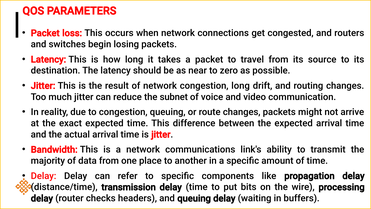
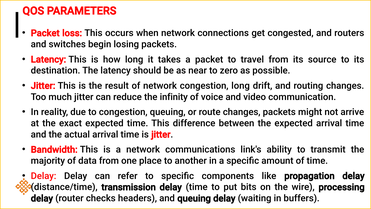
subnet: subnet -> infinity
